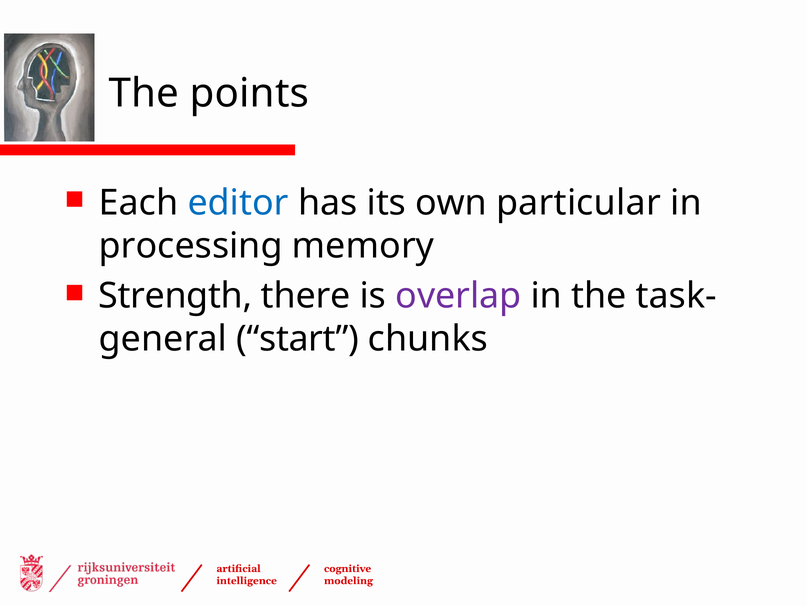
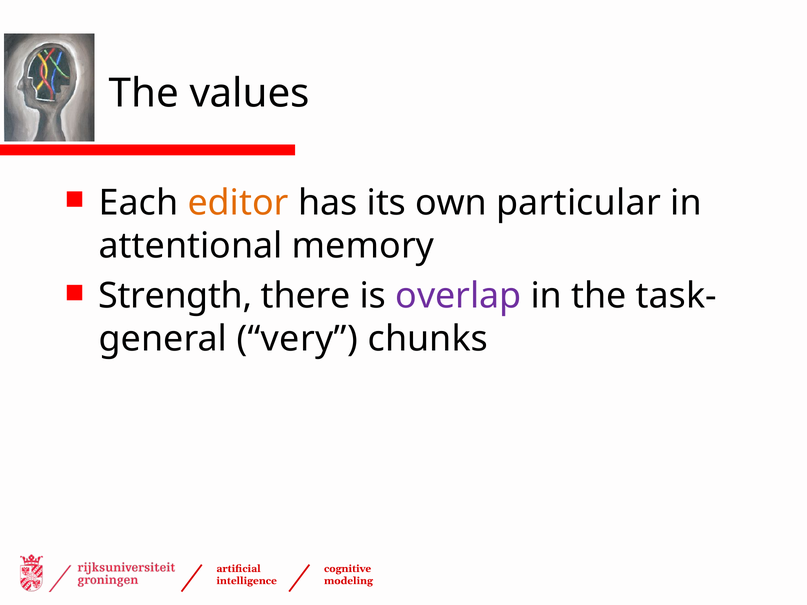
points: points -> values
editor colour: blue -> orange
processing: processing -> attentional
start: start -> very
